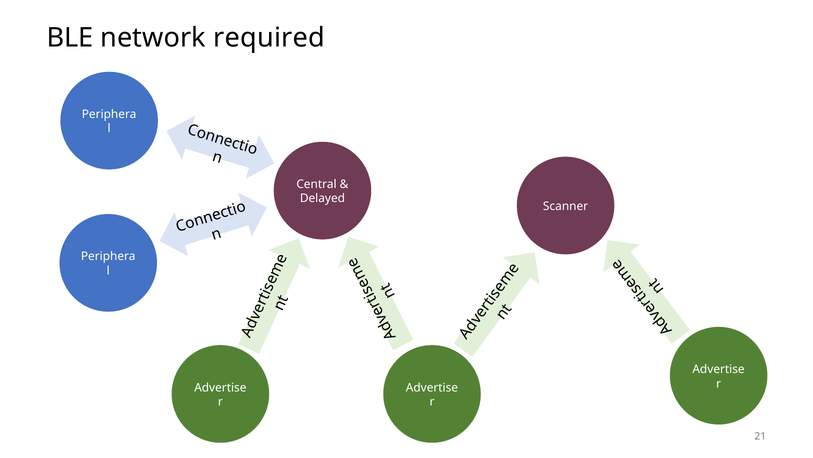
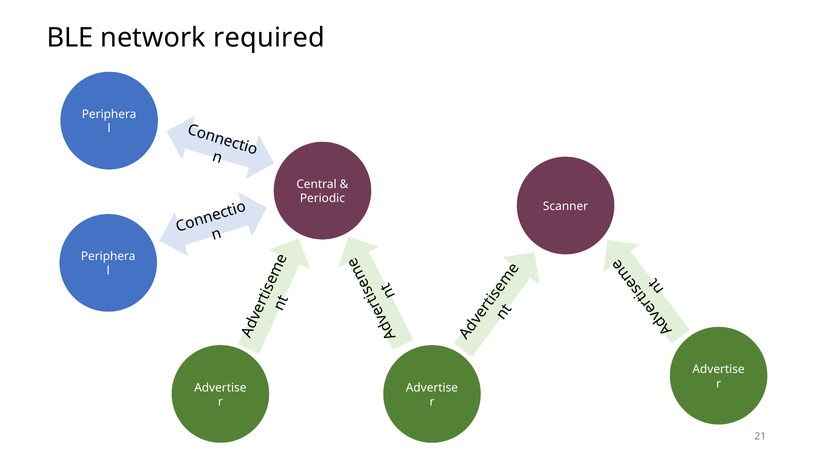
Delayed: Delayed -> Periodic
